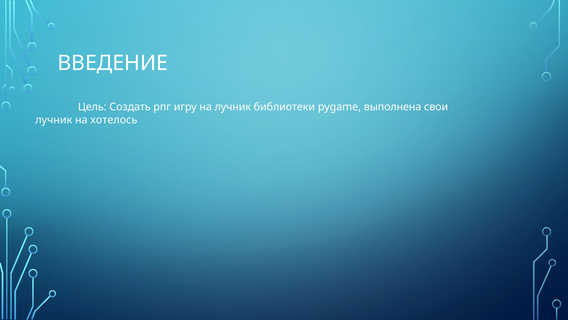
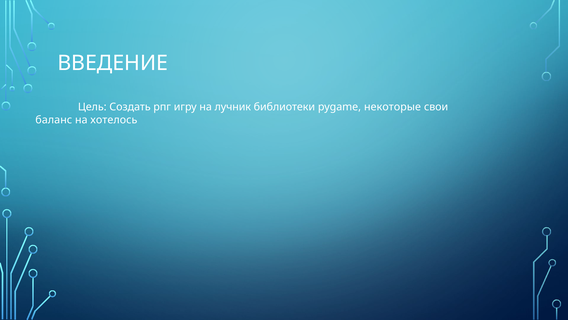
выполнена: выполнена -> некоторые
лучник at (54, 120): лучник -> баланс
